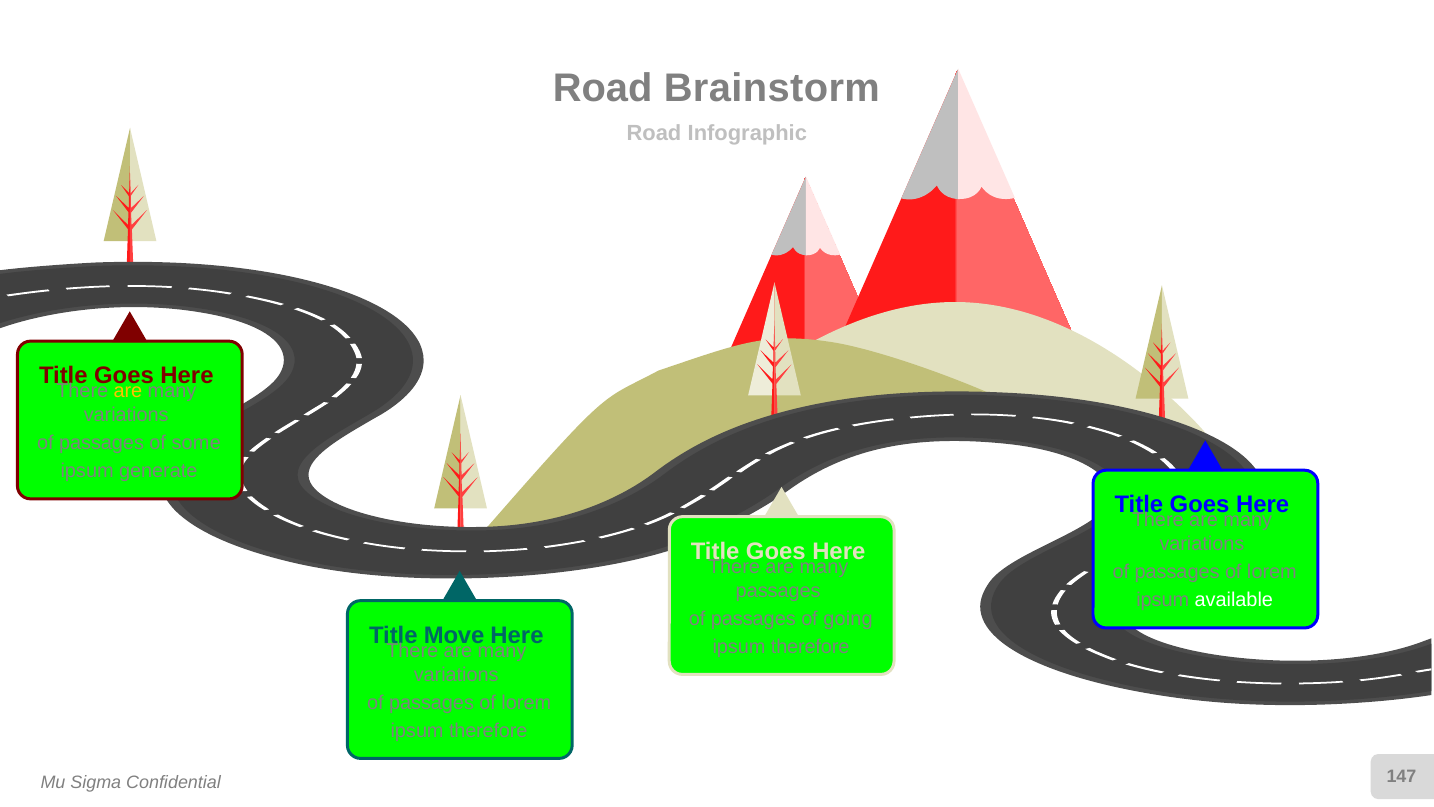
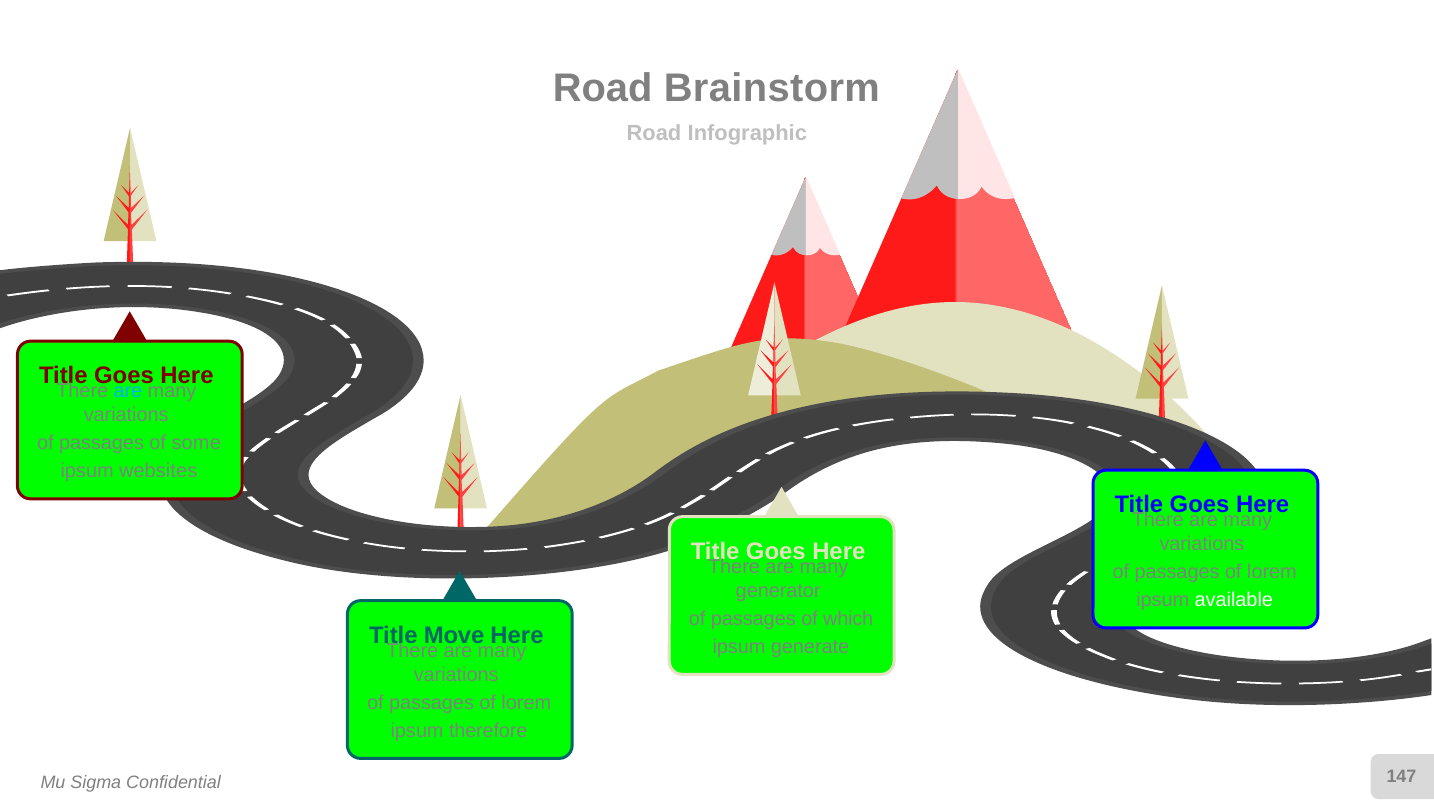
are at (128, 391) colour: yellow -> light blue
generate: generate -> websites
passages at (778, 591): passages -> generator
going: going -> which
therefore at (810, 646): therefore -> generate
